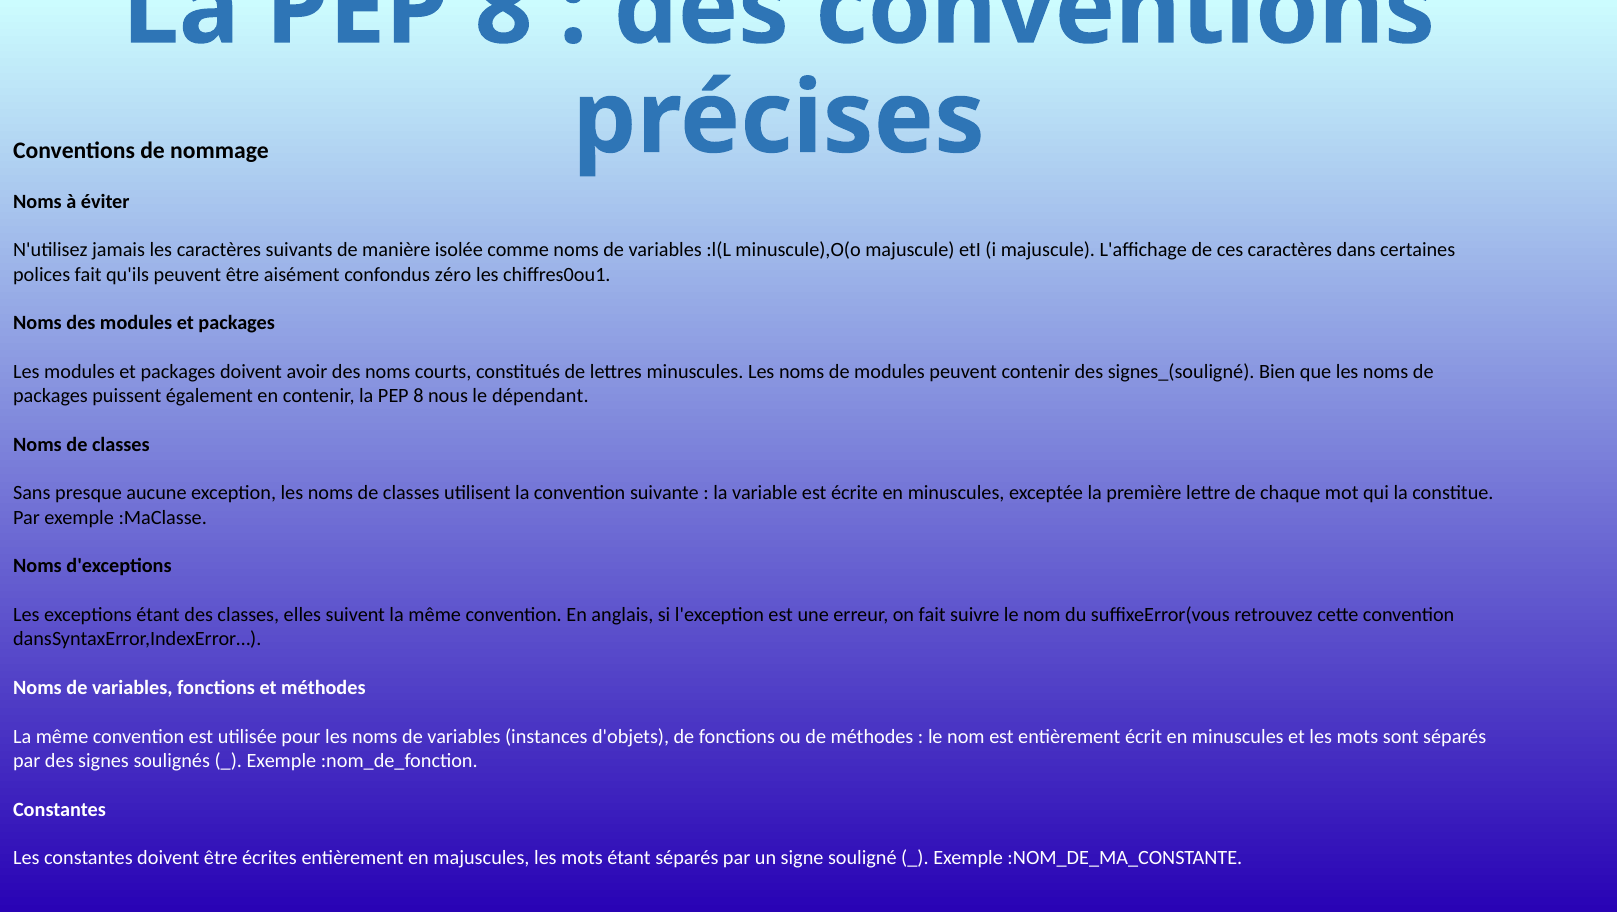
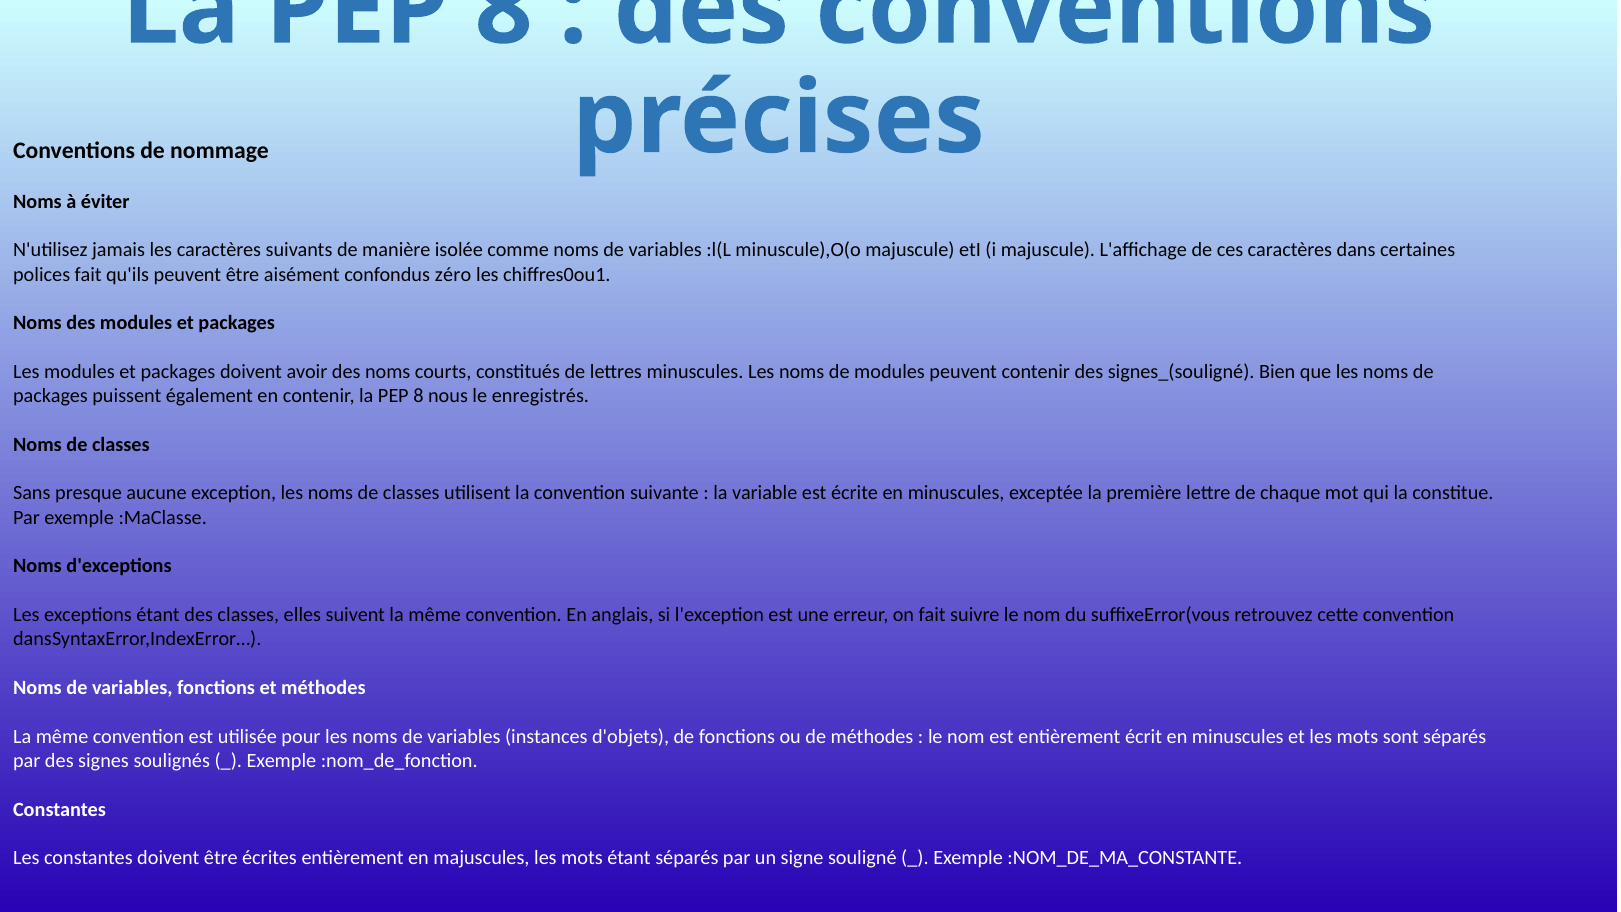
dépendant: dépendant -> enregistrés
